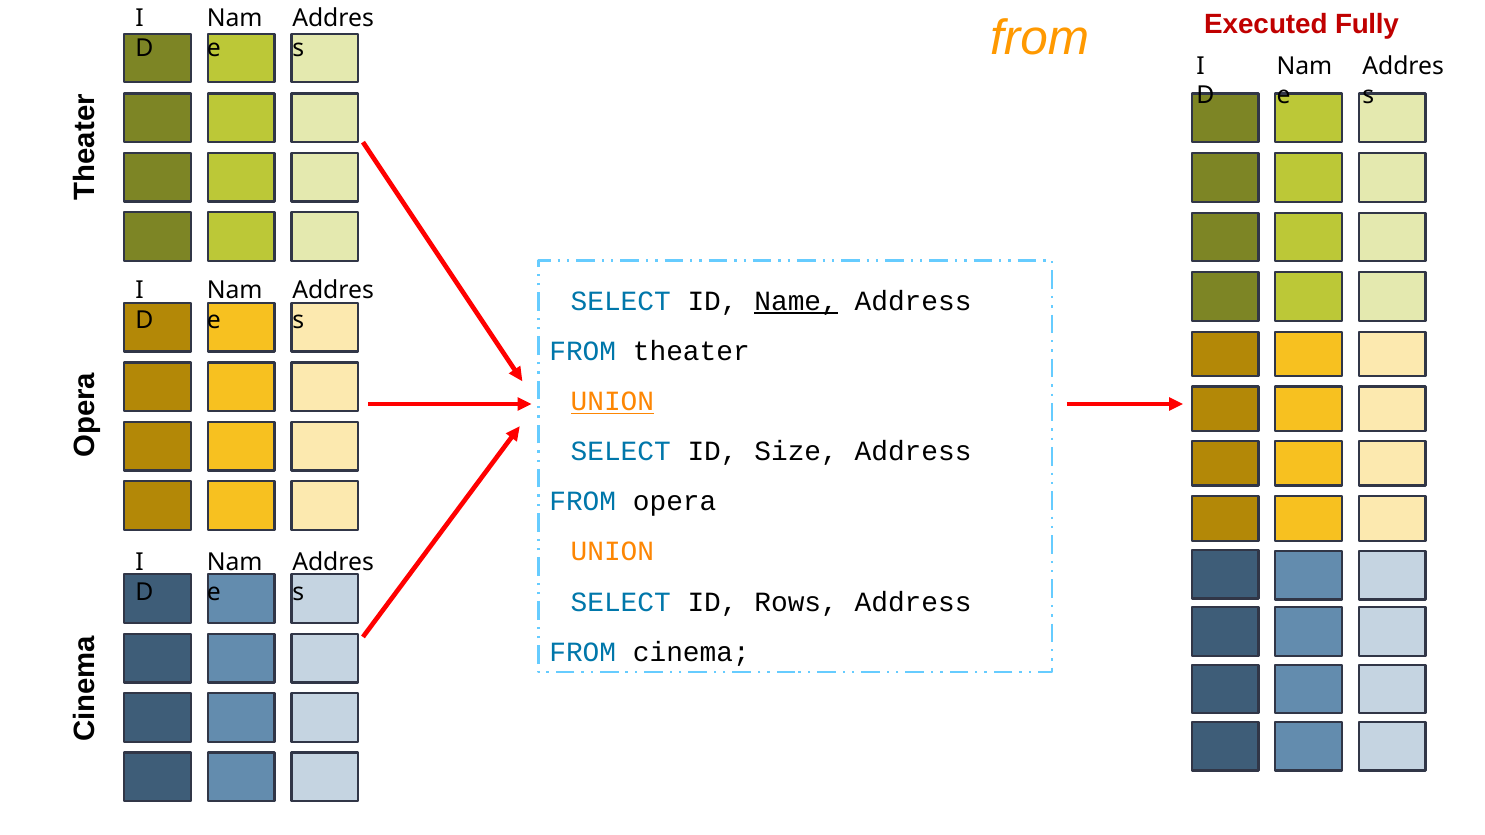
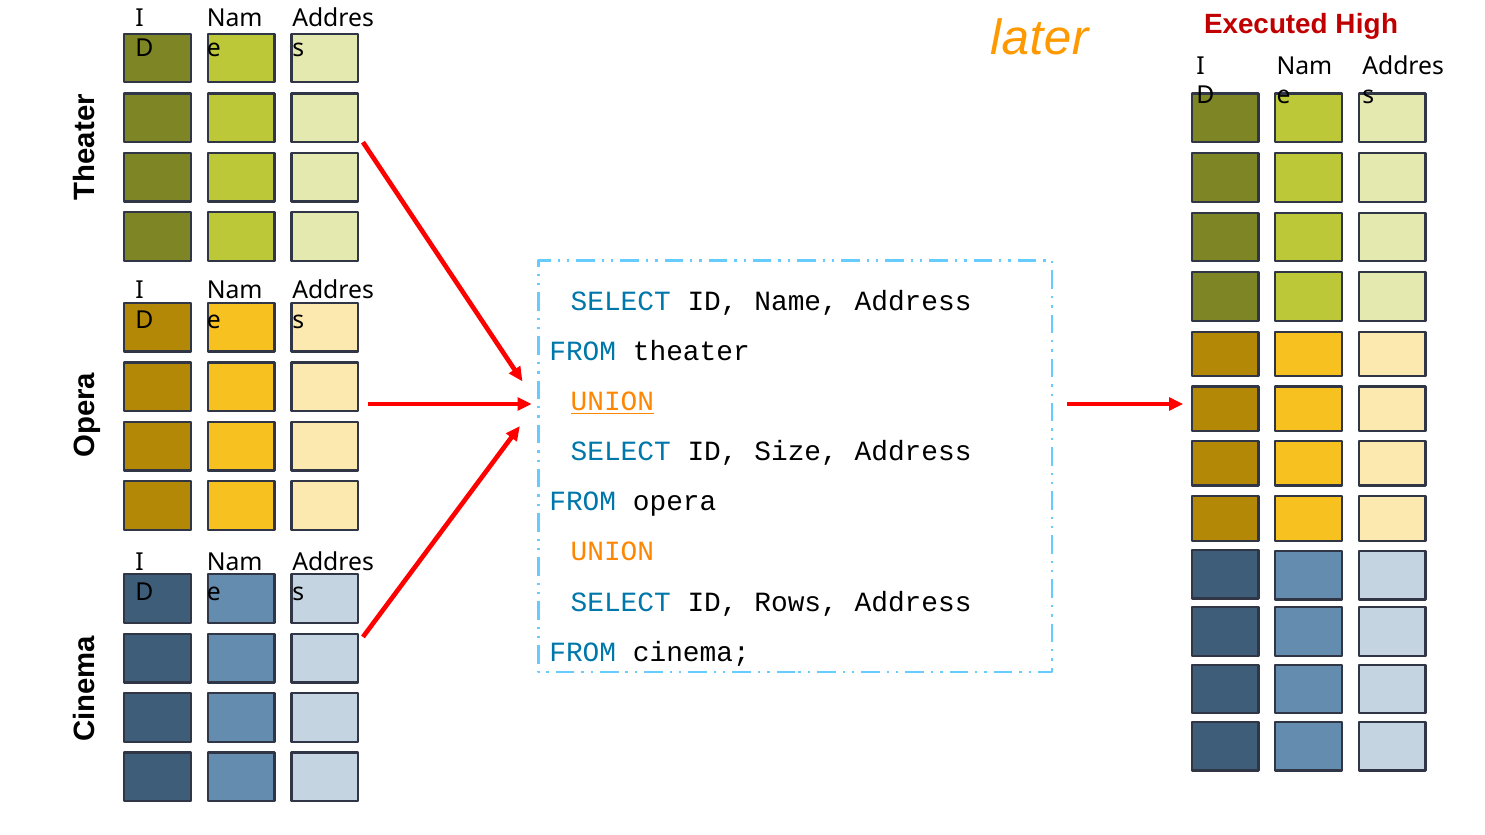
Fully: Fully -> High
from at (1040, 39): from -> later
Name underline: present -> none
